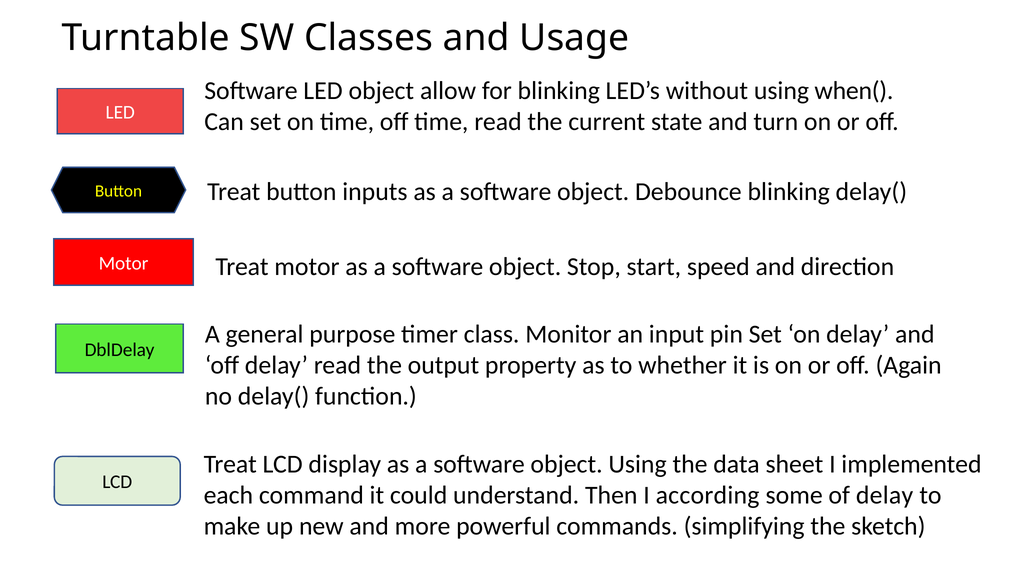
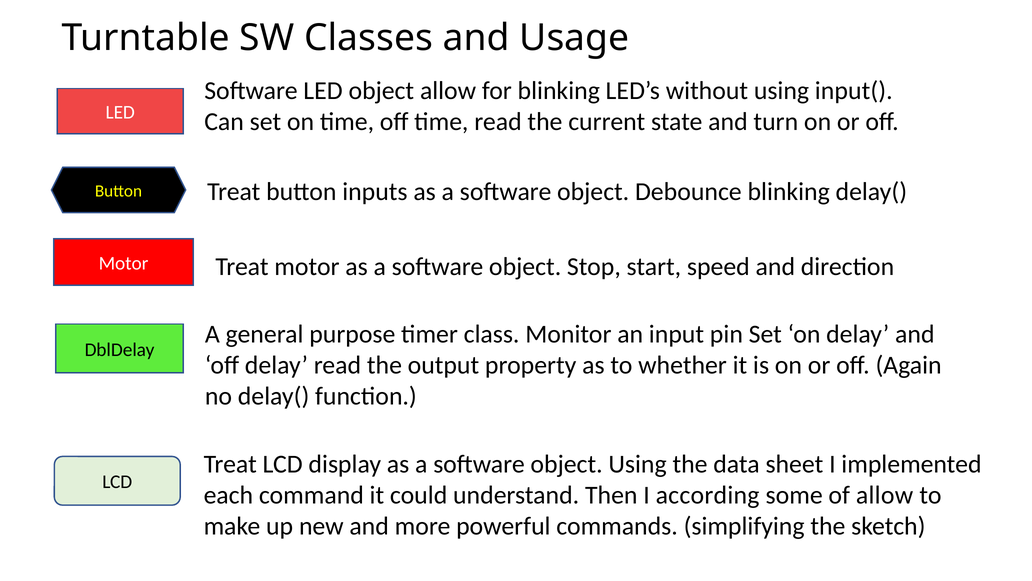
when(: when( -> input(
of delay: delay -> allow
